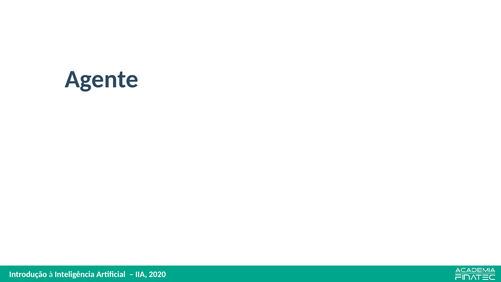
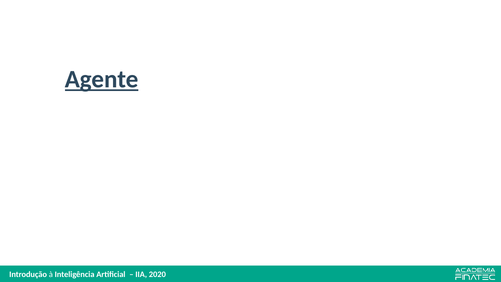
Agente underline: none -> present
